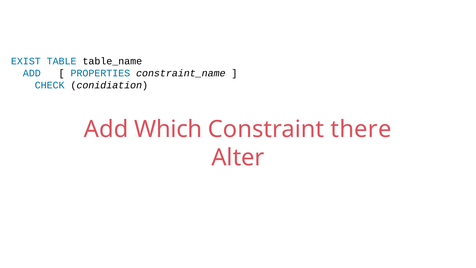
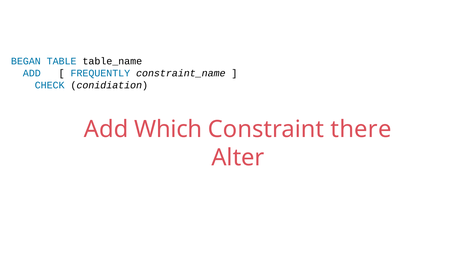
EXIST: EXIST -> BEGAN
PROPERTIES: PROPERTIES -> FREQUENTLY
